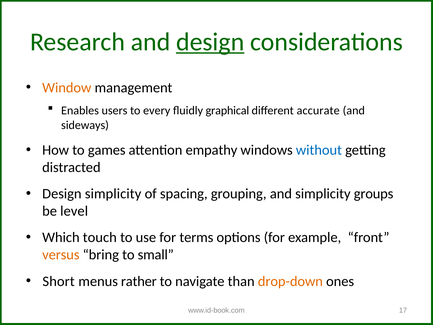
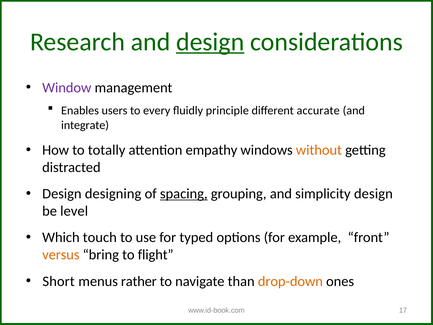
Window colour: orange -> purple
graphical: graphical -> principle
sideways: sideways -> integrate
games: games -> totally
without colour: blue -> orange
Design simplicity: simplicity -> designing
spacing underline: none -> present
simplicity groups: groups -> design
terms: terms -> typed
small: small -> flight
